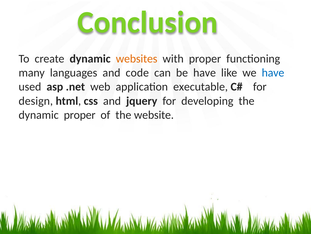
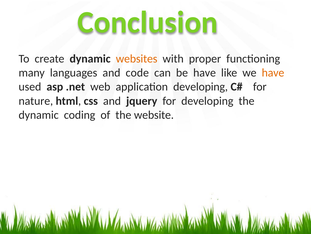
have at (273, 73) colour: blue -> orange
application executable: executable -> developing
design: design -> nature
dynamic proper: proper -> coding
